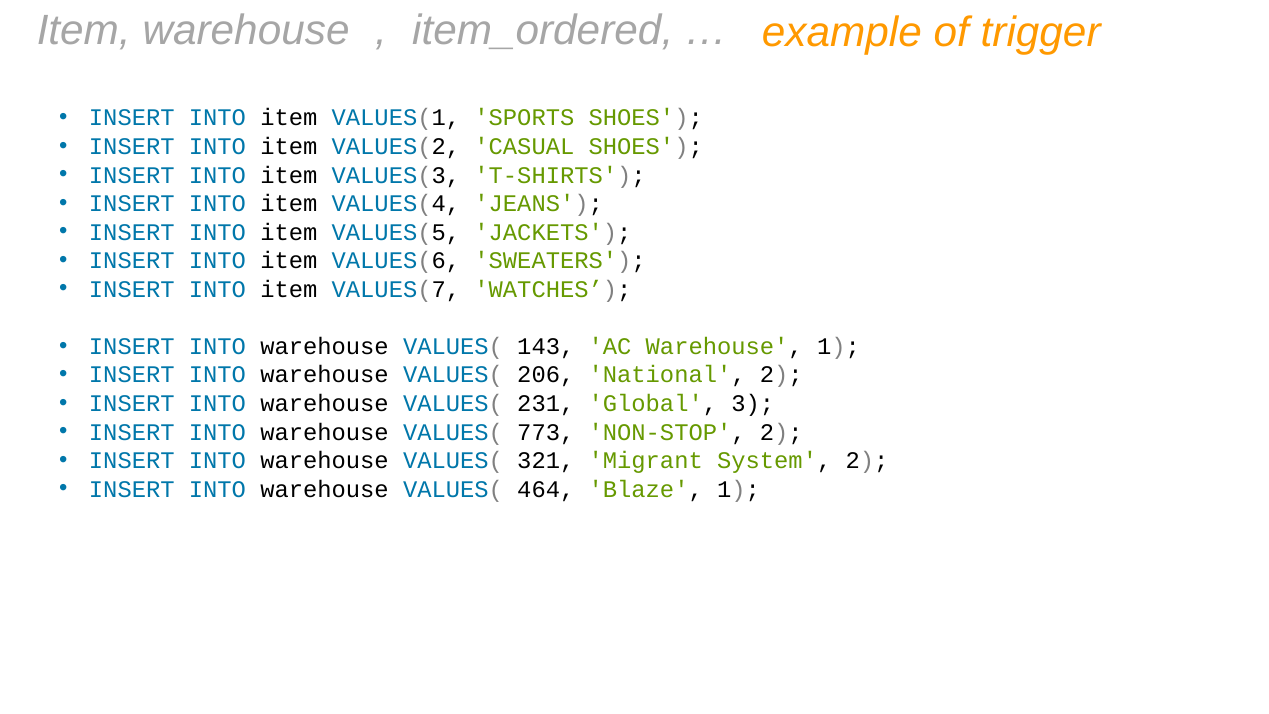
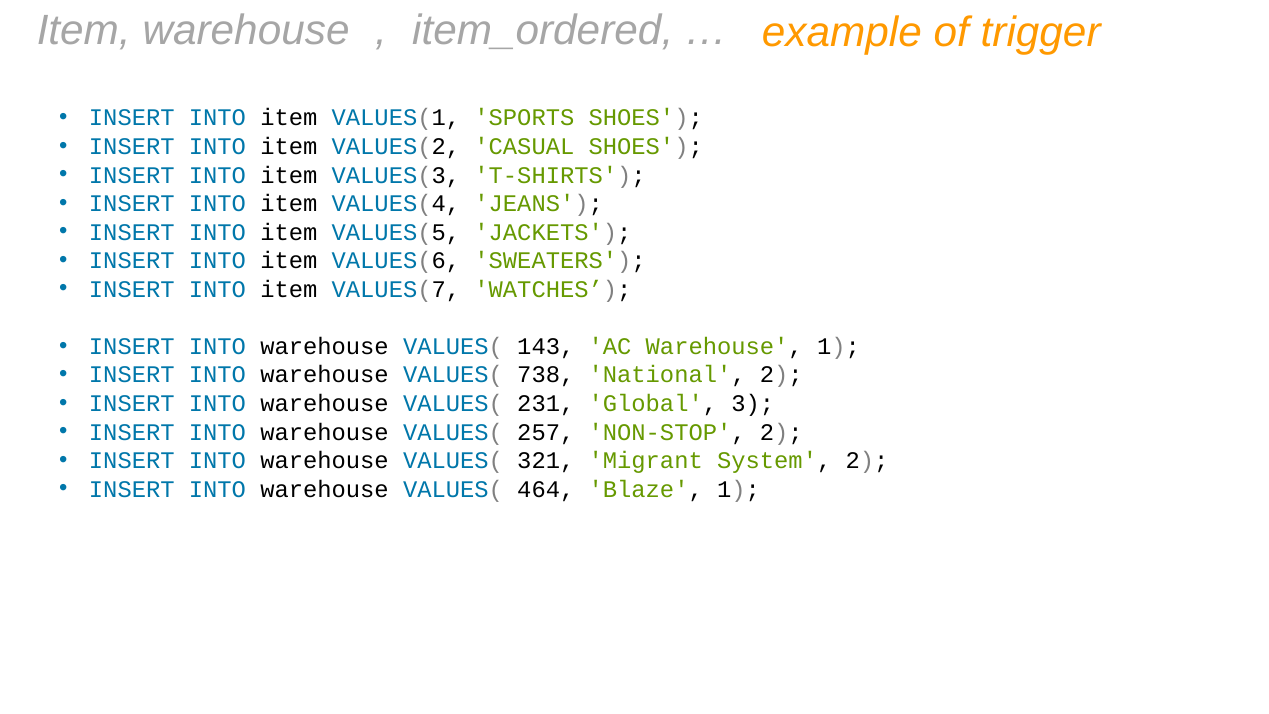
206: 206 -> 738
773: 773 -> 257
